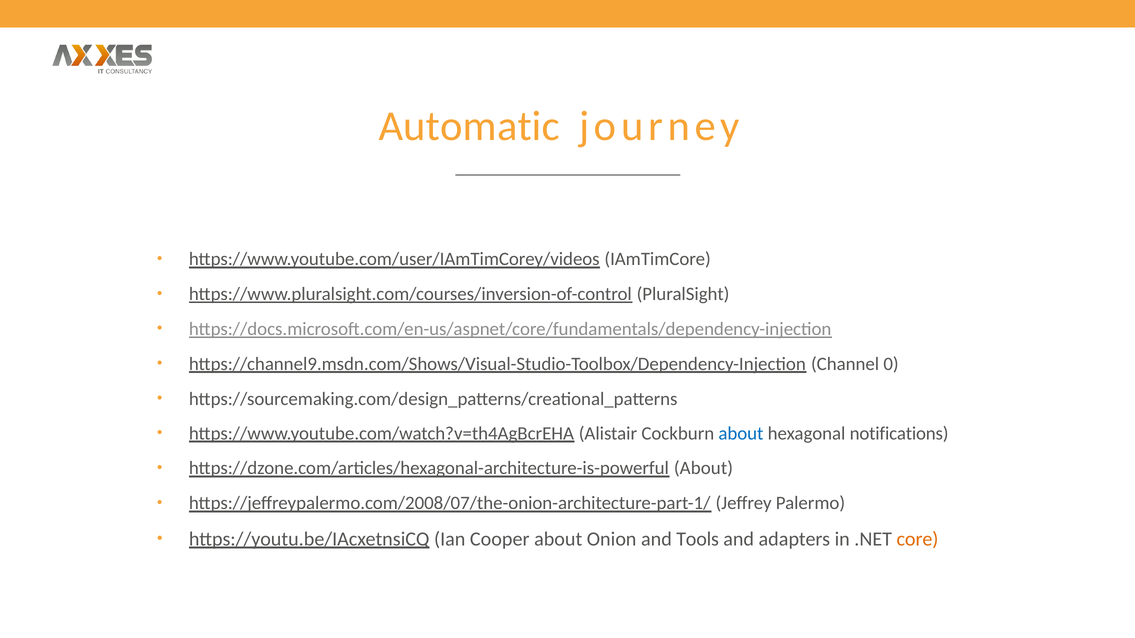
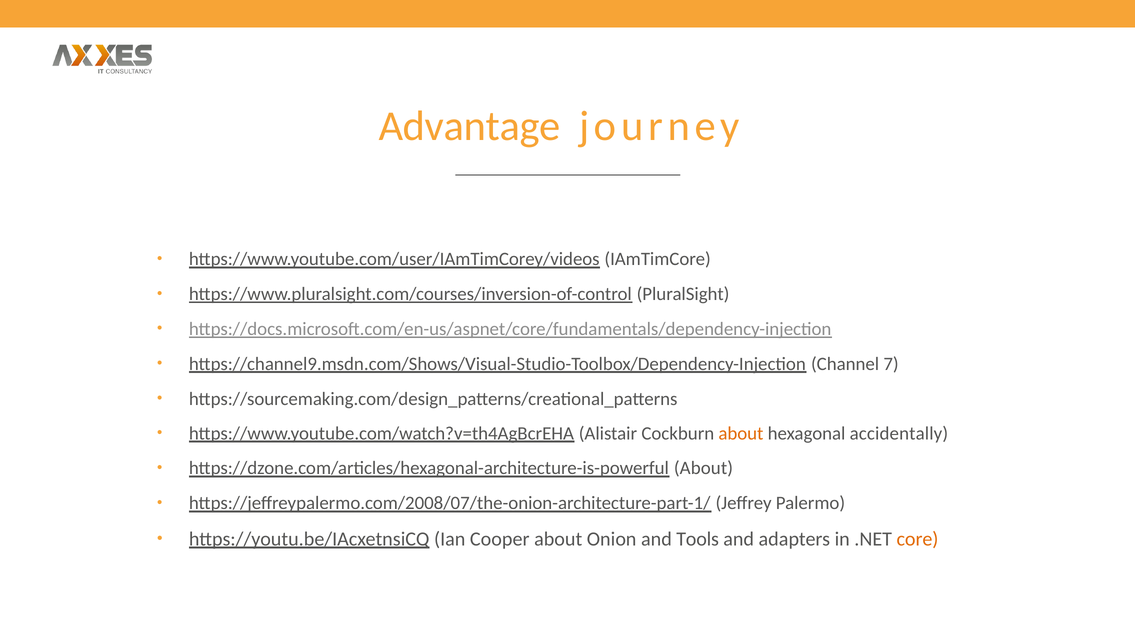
Automatic: Automatic -> Advantage
0: 0 -> 7
about at (741, 434) colour: blue -> orange
notifications: notifications -> accidentally
